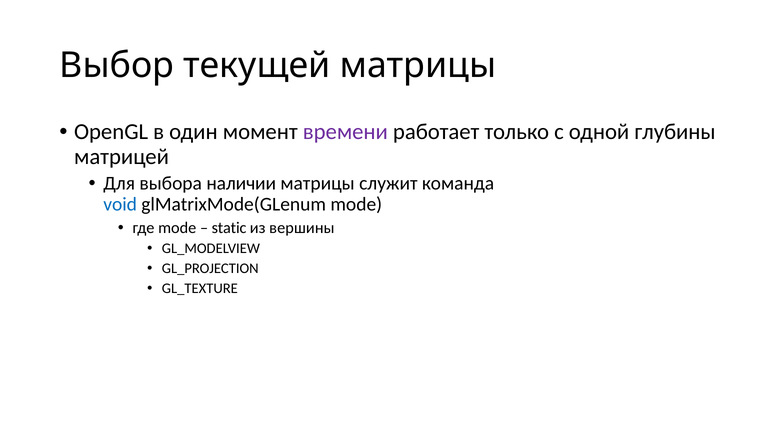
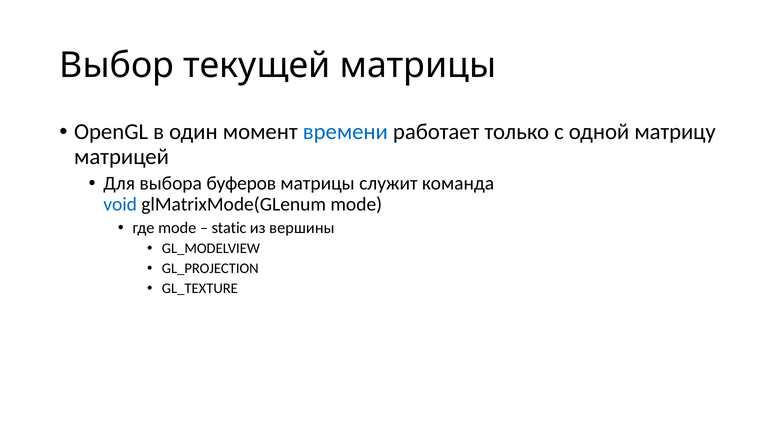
времени colour: purple -> blue
глубины: глубины -> матрицу
наличии: наличии -> буферов
